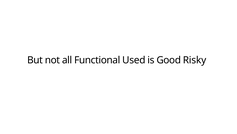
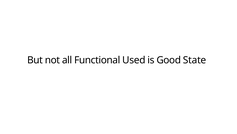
Risky: Risky -> State
